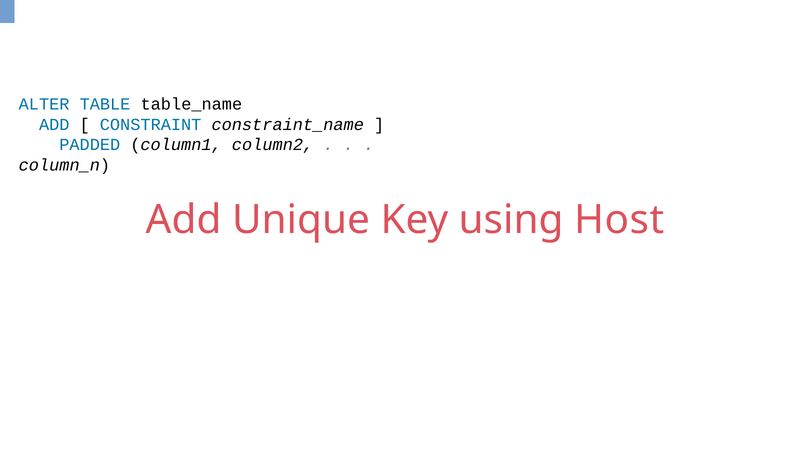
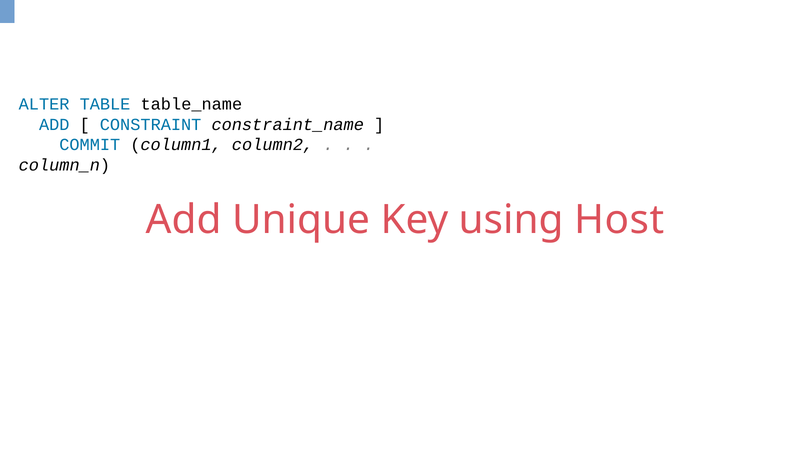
PADDED: PADDED -> COMMIT
